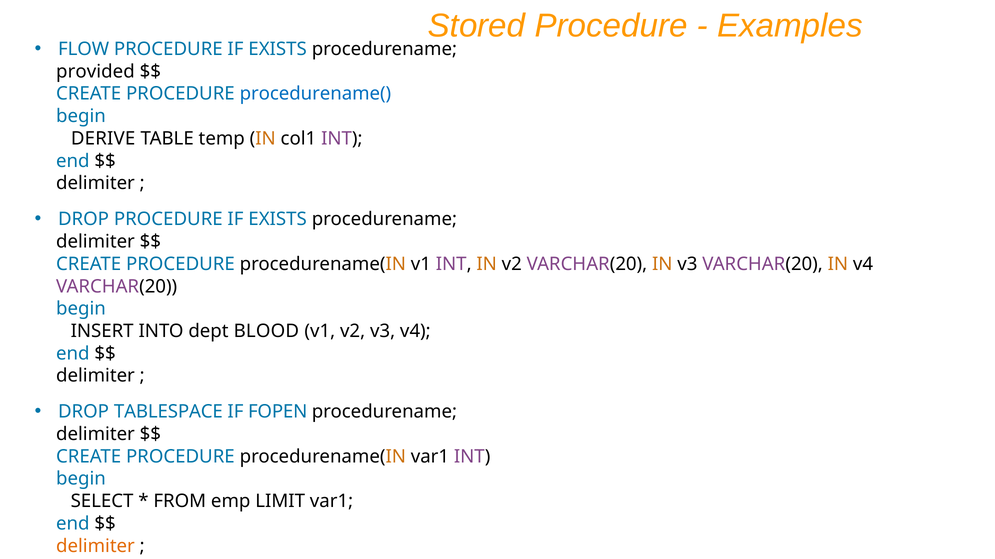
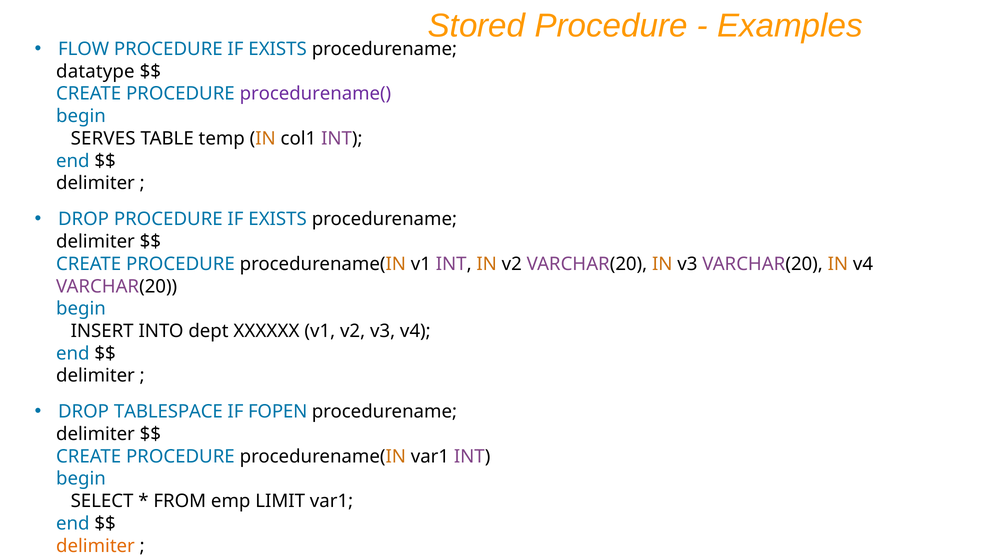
provided: provided -> datatype
procedurename( colour: blue -> purple
DERIVE: DERIVE -> SERVES
BLOOD: BLOOD -> XXXXXX
